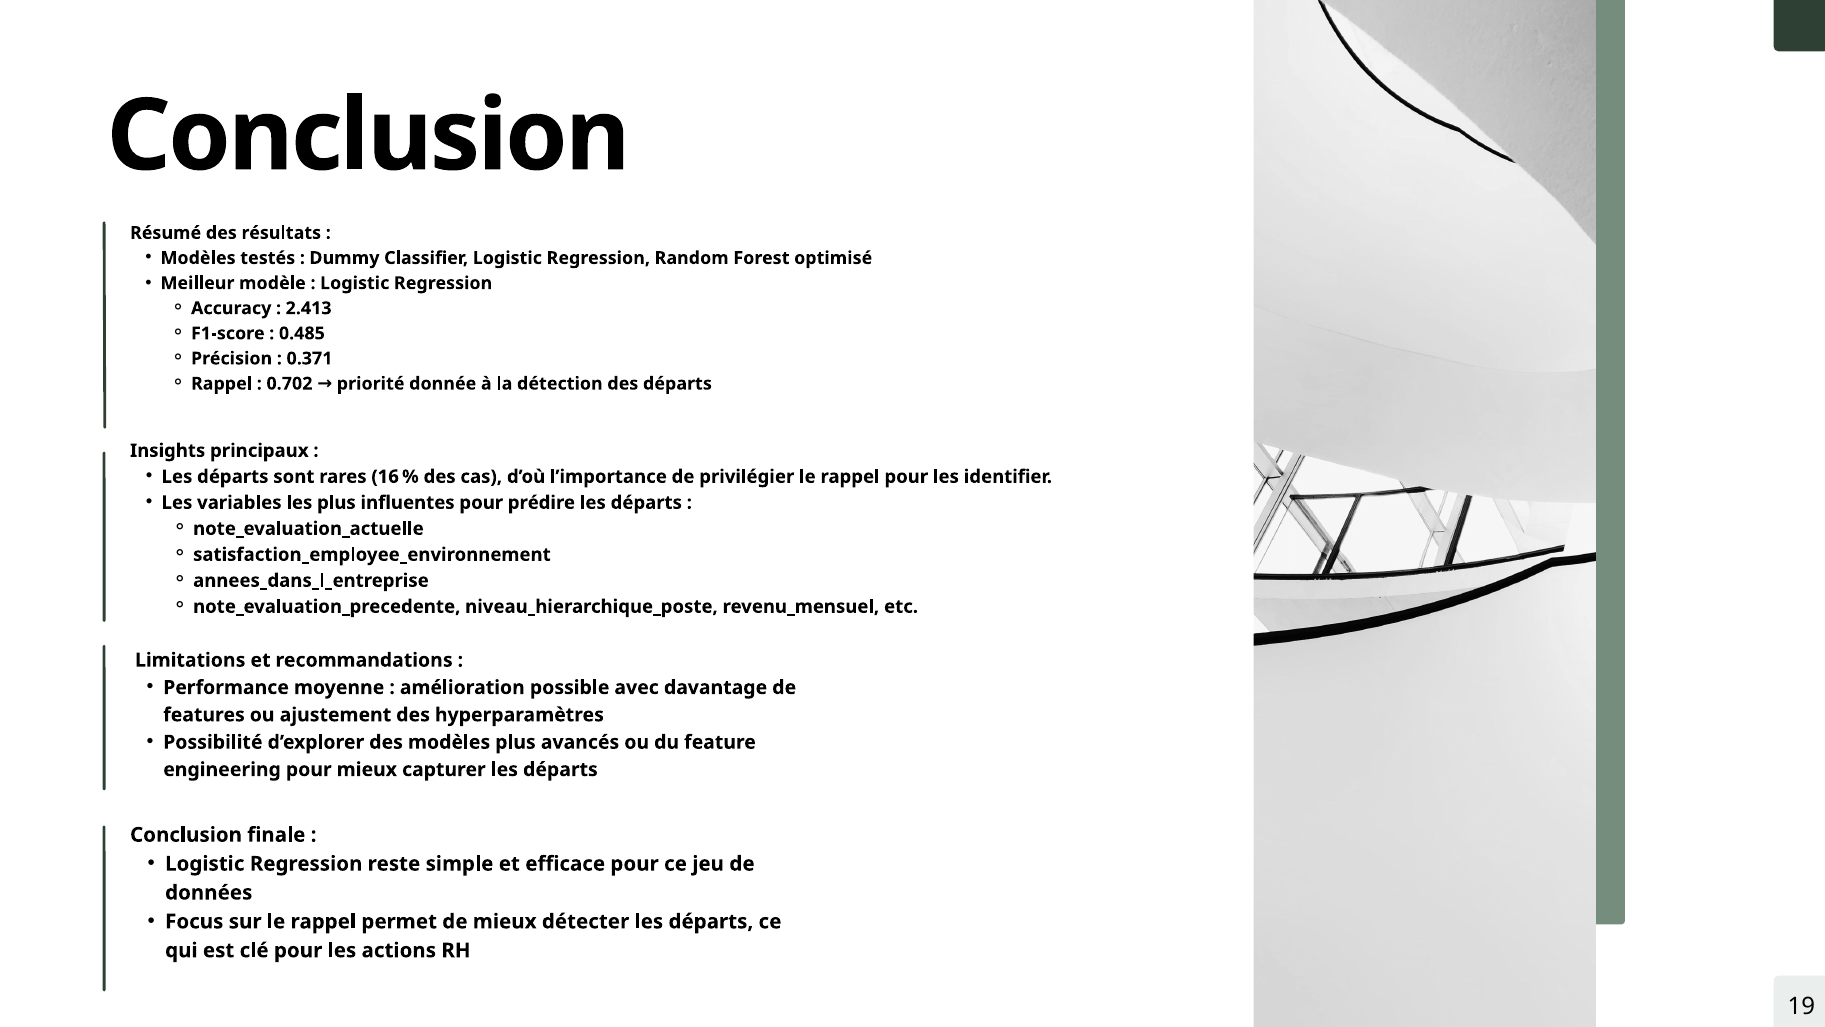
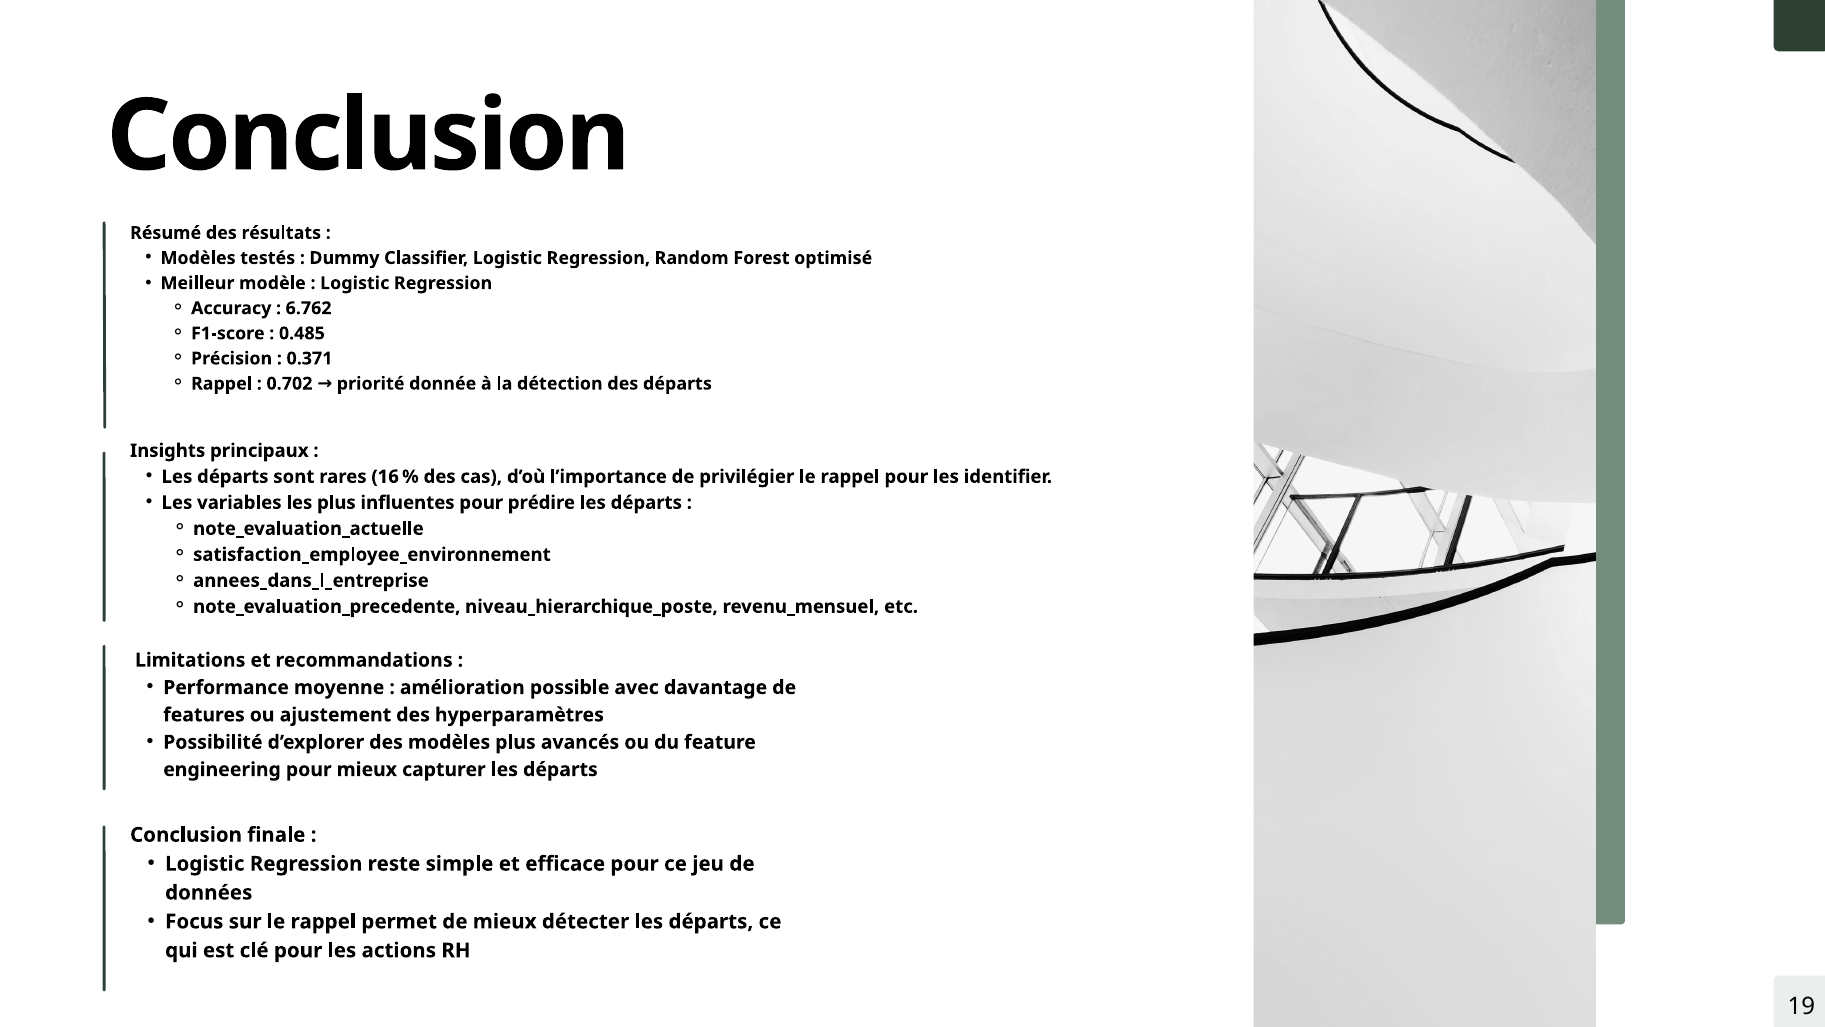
2.413: 2.413 -> 6.762
